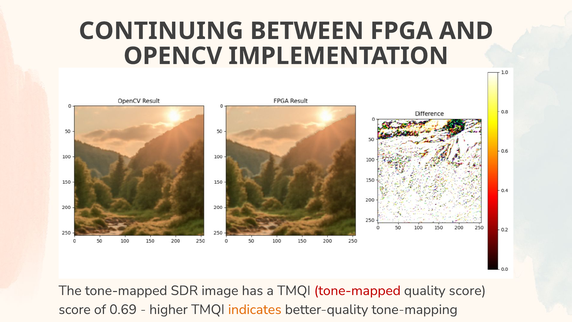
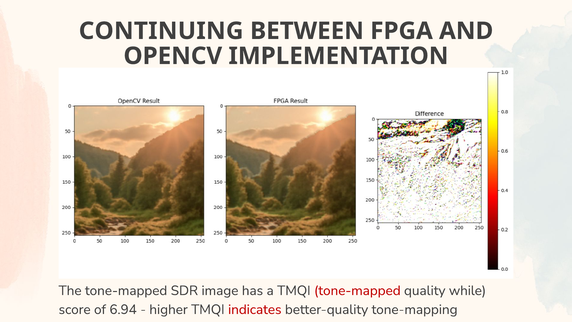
quality score: score -> while
0.69: 0.69 -> 6.94
indicates colour: orange -> red
